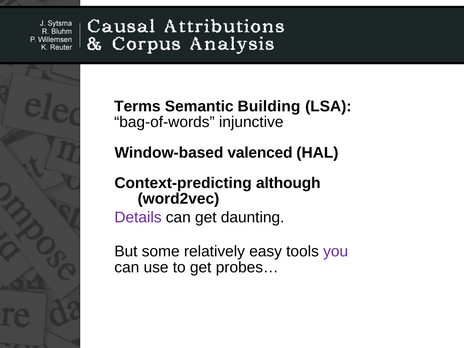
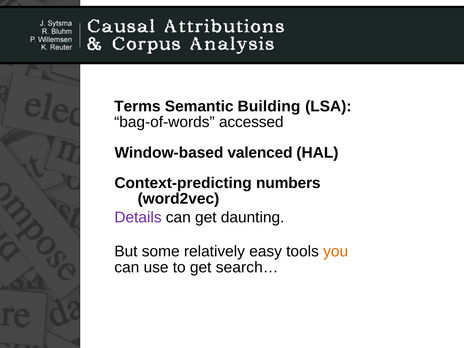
injunctive: injunctive -> accessed
although: although -> numbers
you colour: purple -> orange
probes…: probes… -> search…
